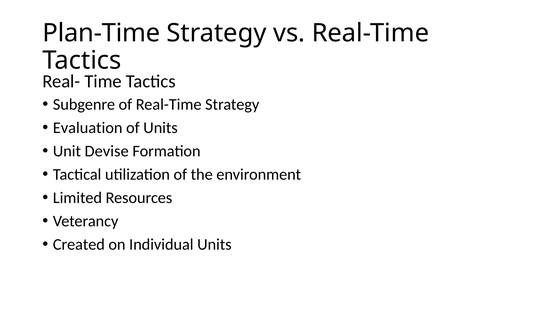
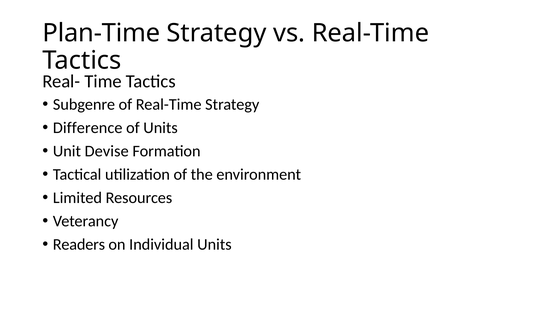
Evaluation: Evaluation -> Difference
Created: Created -> Readers
